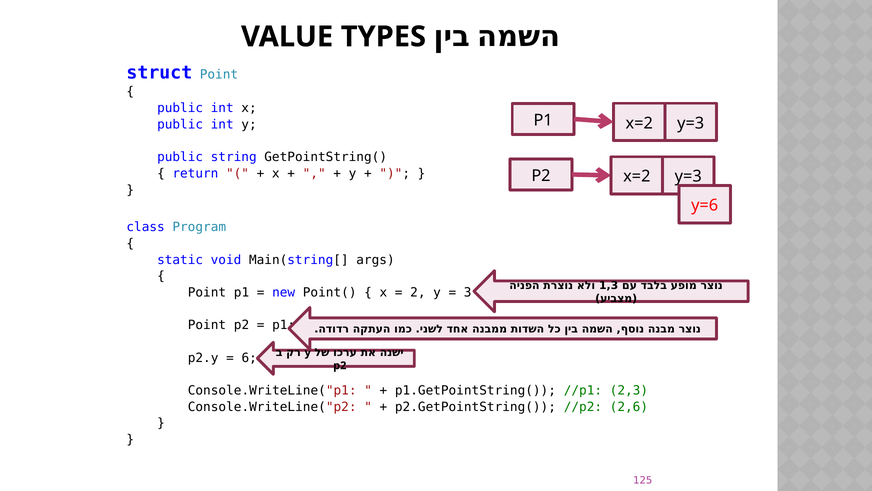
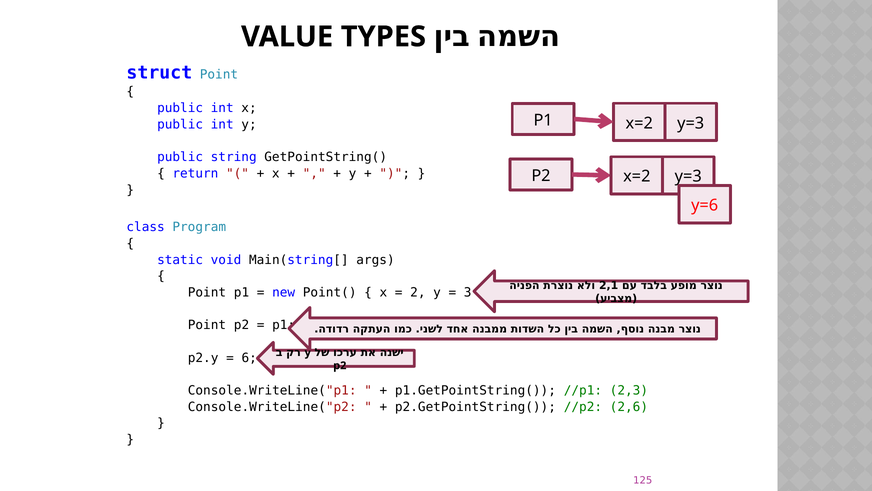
1,3: 1,3 -> 2,1
